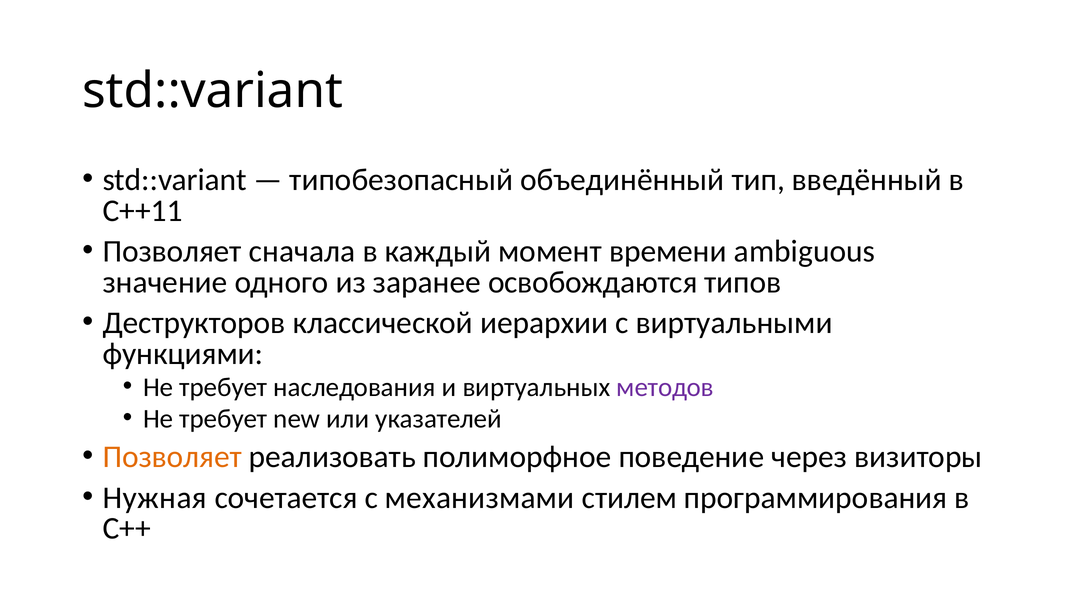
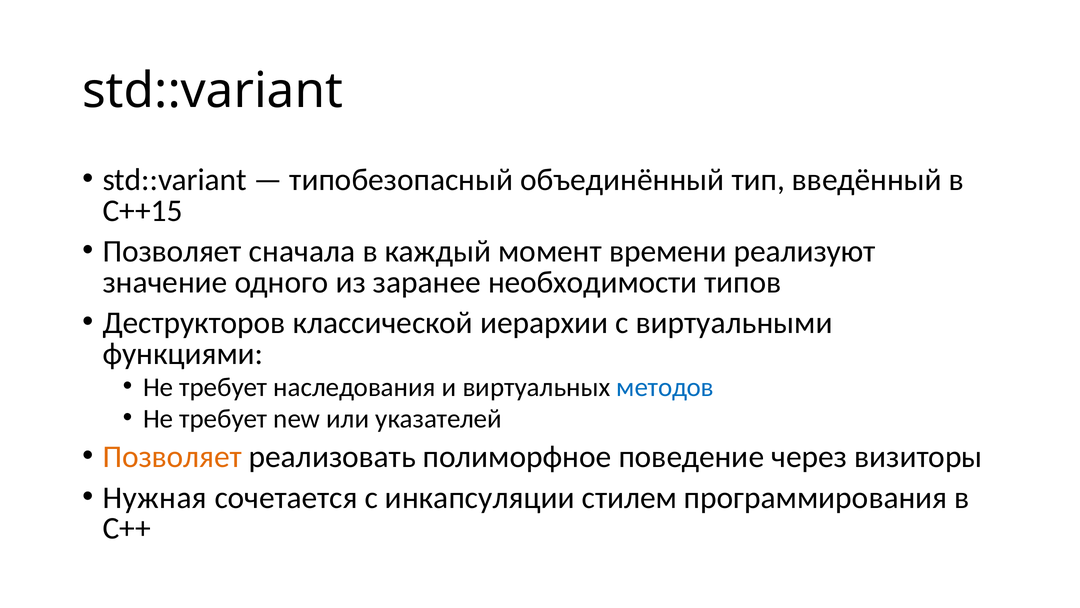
C++11: C++11 -> C++15
ambiguous: ambiguous -> реализуют
освобождаются: освобождаются -> необходимости
методов colour: purple -> blue
механизмами: механизмами -> инкапсуляции
